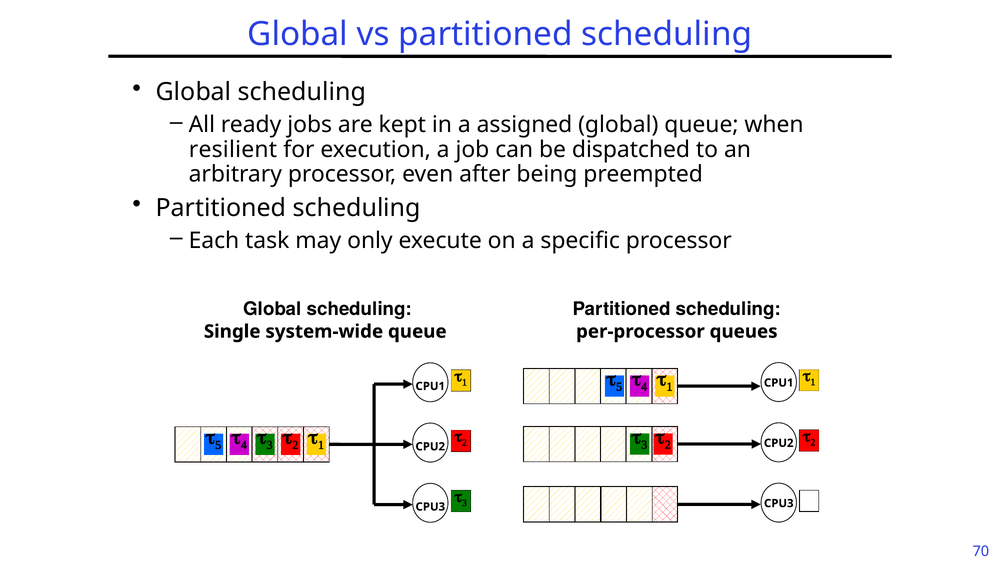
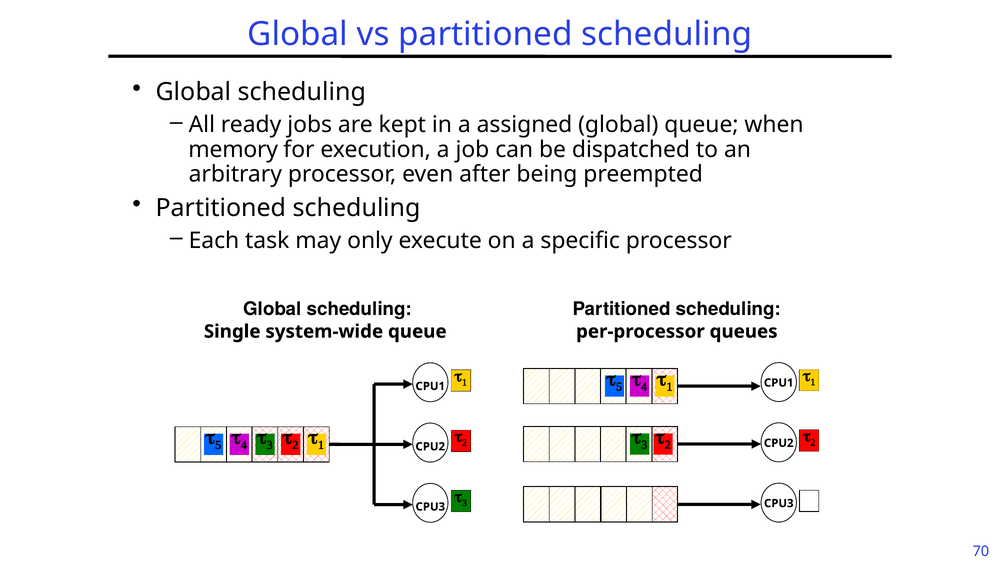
resilient: resilient -> memory
